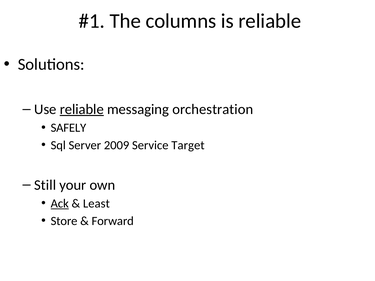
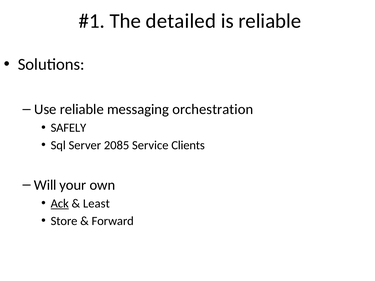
columns: columns -> detailed
reliable at (82, 109) underline: present -> none
2009: 2009 -> 2085
Target: Target -> Clients
Still: Still -> Will
